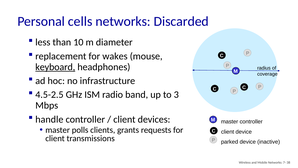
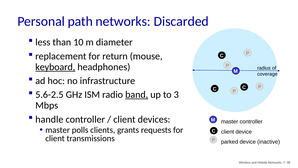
cells: cells -> path
wakes: wakes -> return
4.5-2.5: 4.5-2.5 -> 5.6-2.5
band underline: none -> present
